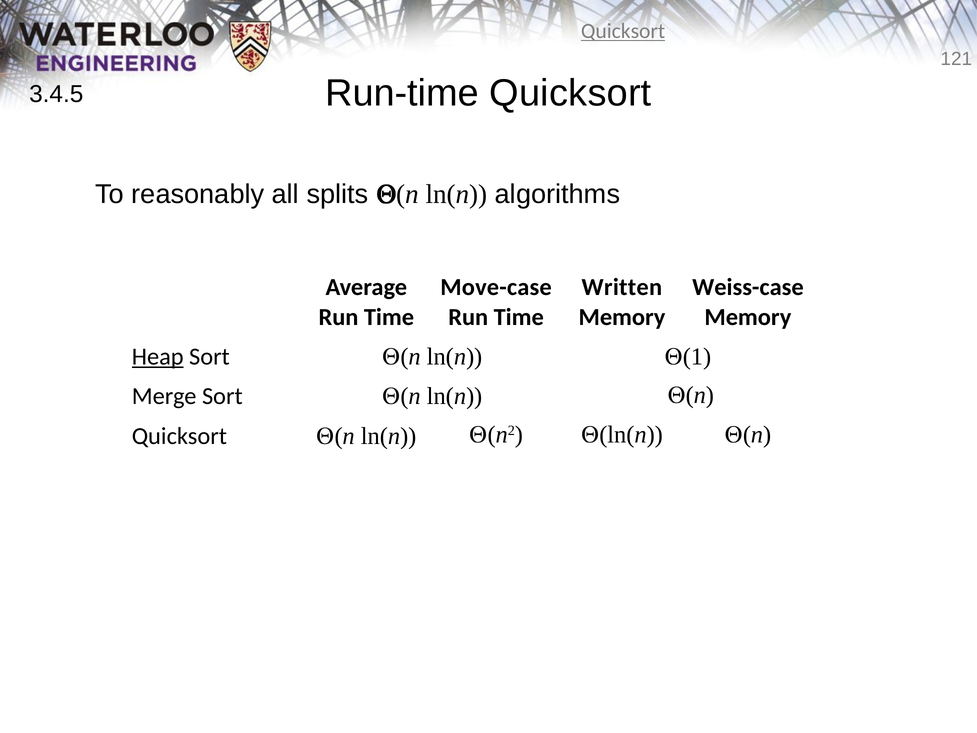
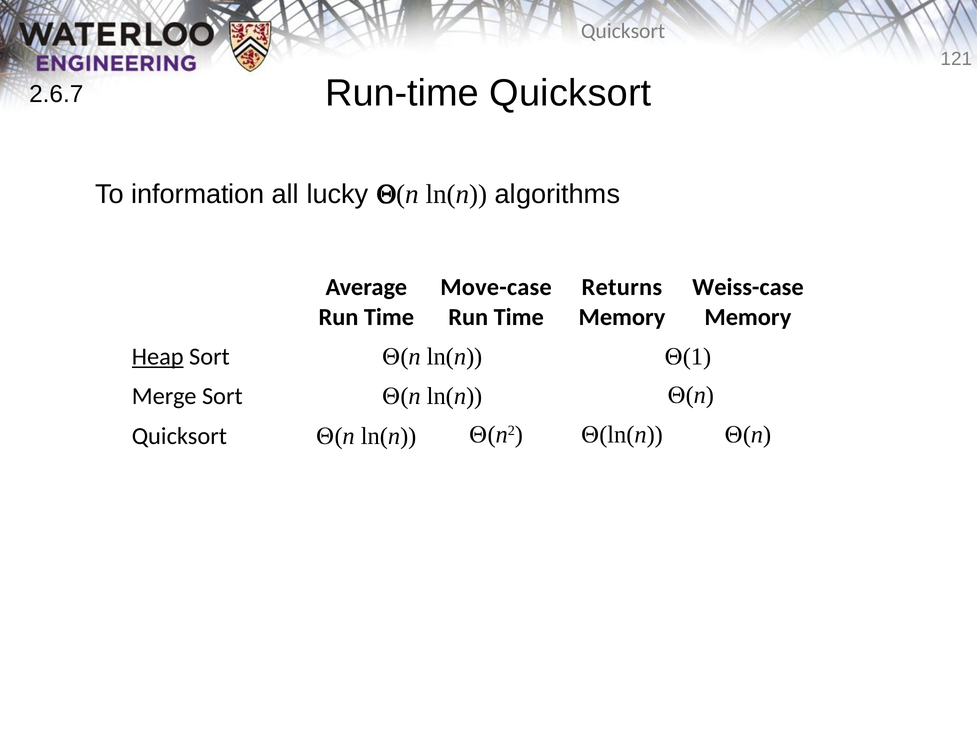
Quicksort at (623, 31) underline: present -> none
3.4.5: 3.4.5 -> 2.6.7
reasonably: reasonably -> information
splits: splits -> lucky
Written: Written -> Returns
